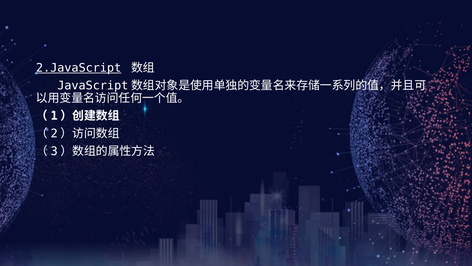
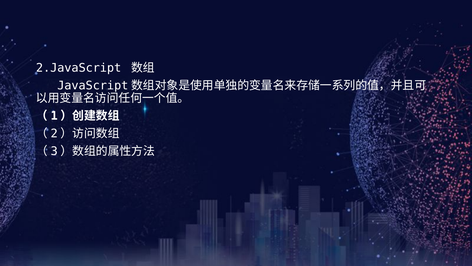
2.JavaScript underline: present -> none
